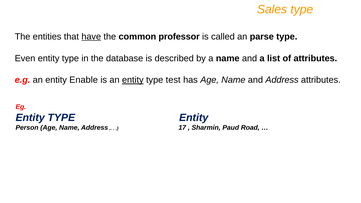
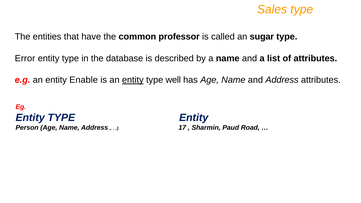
have underline: present -> none
parse: parse -> sugar
Even: Even -> Error
test: test -> well
